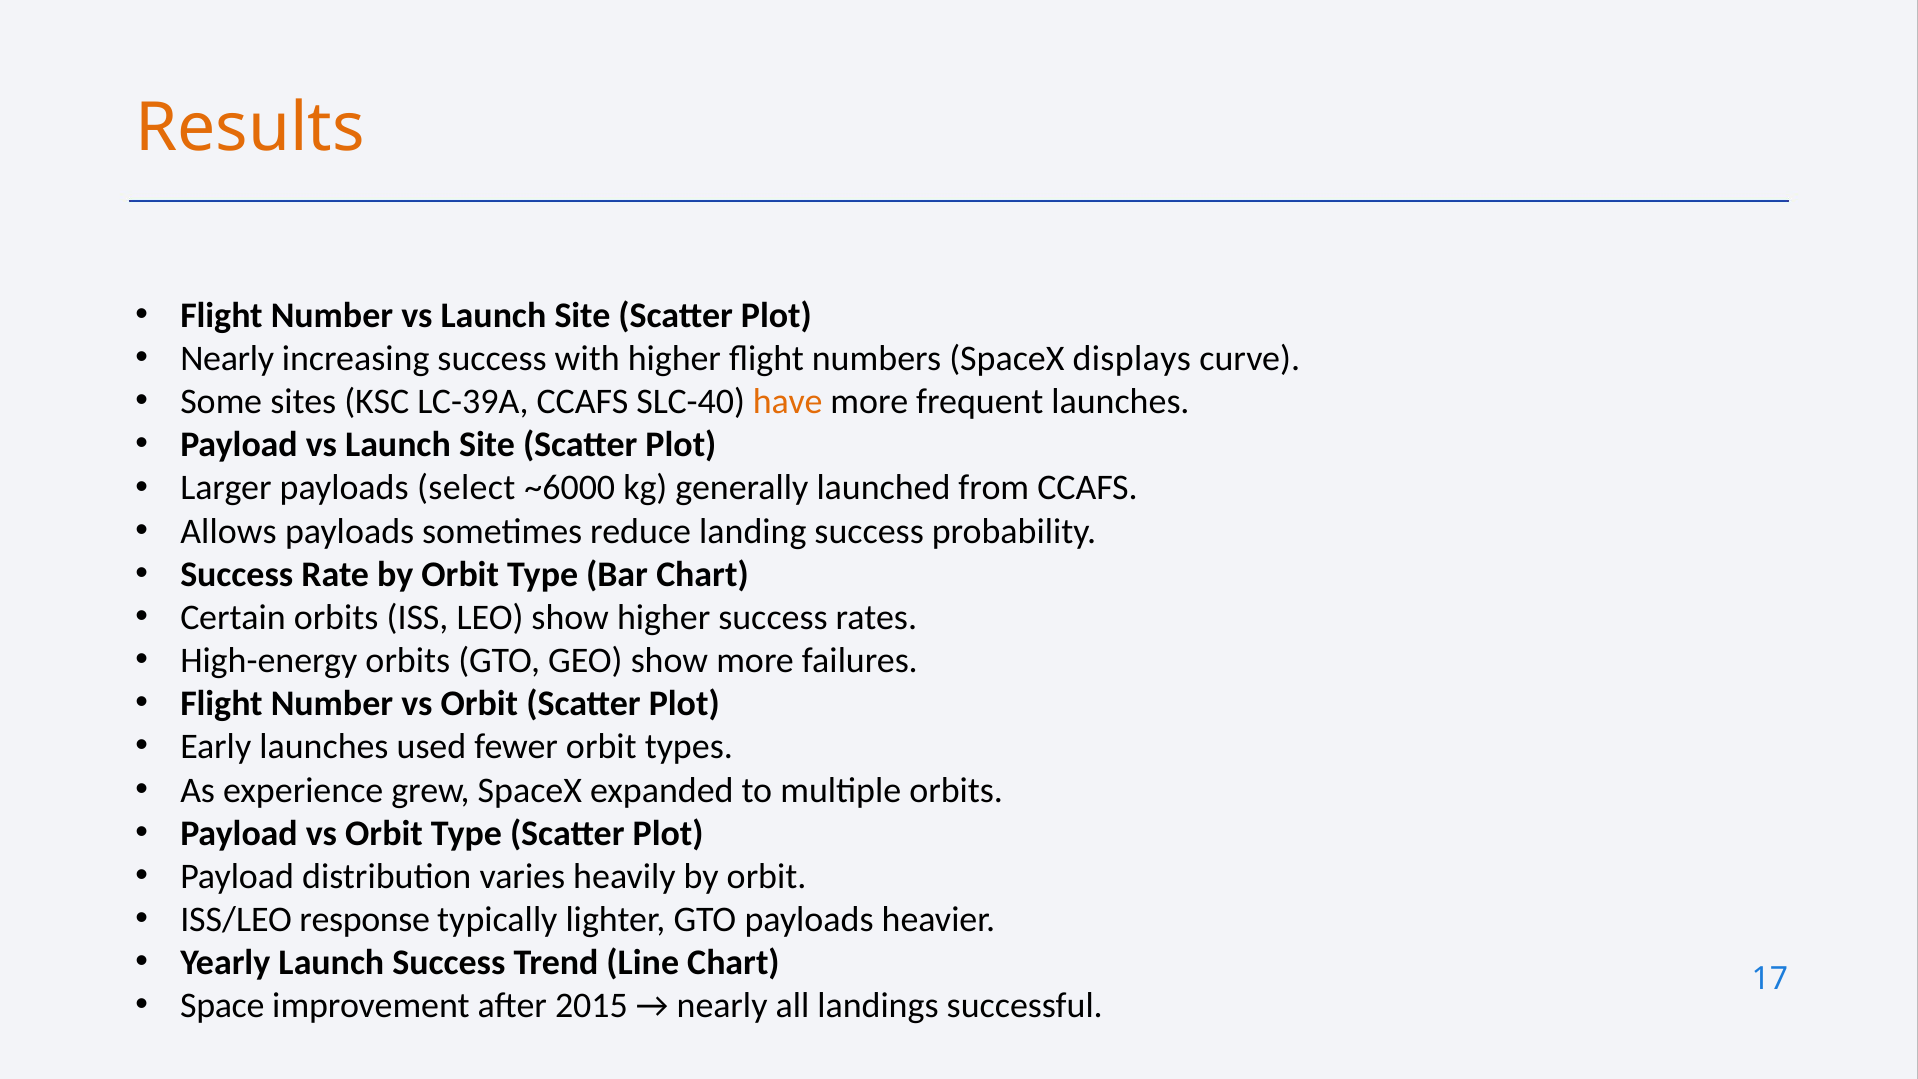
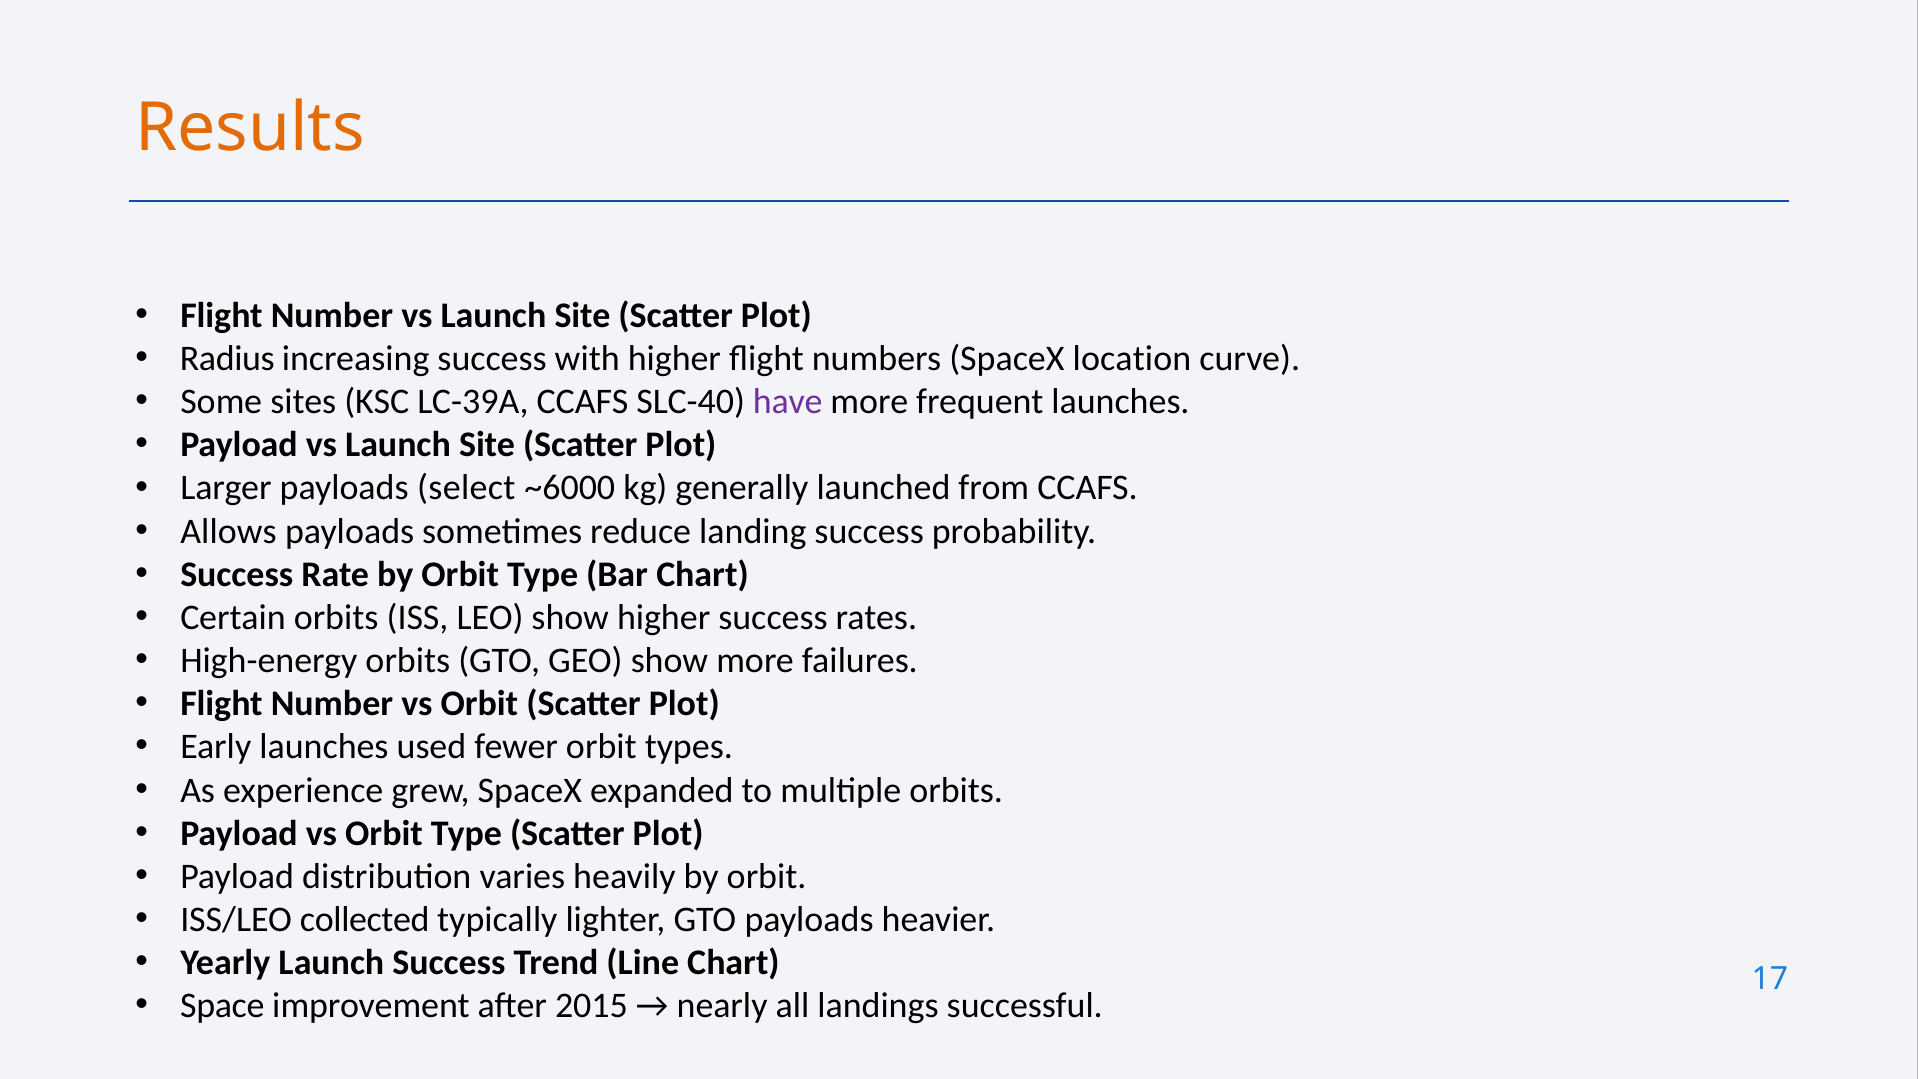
Nearly at (227, 359): Nearly -> Radius
displays: displays -> location
have colour: orange -> purple
response: response -> collected
